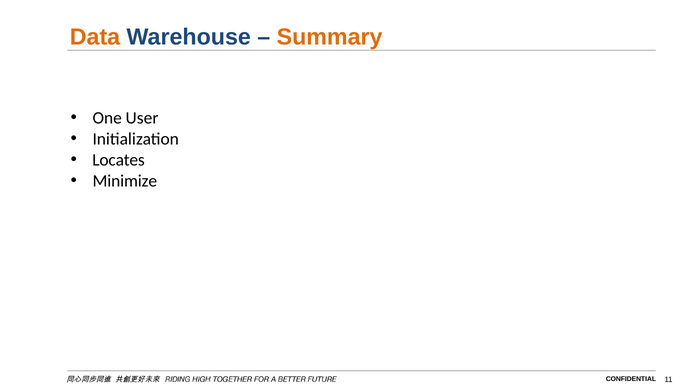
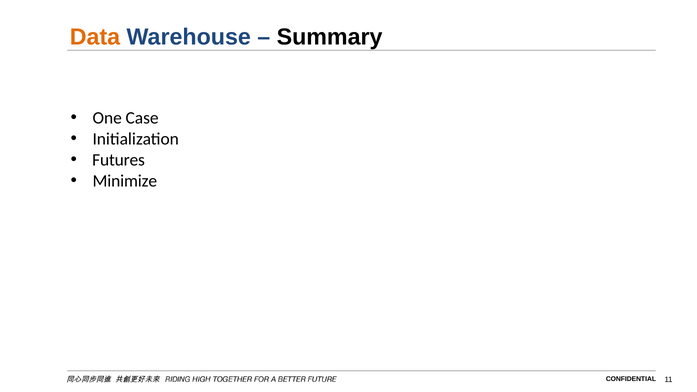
Summary colour: orange -> black
User: User -> Case
Locates: Locates -> Futures
